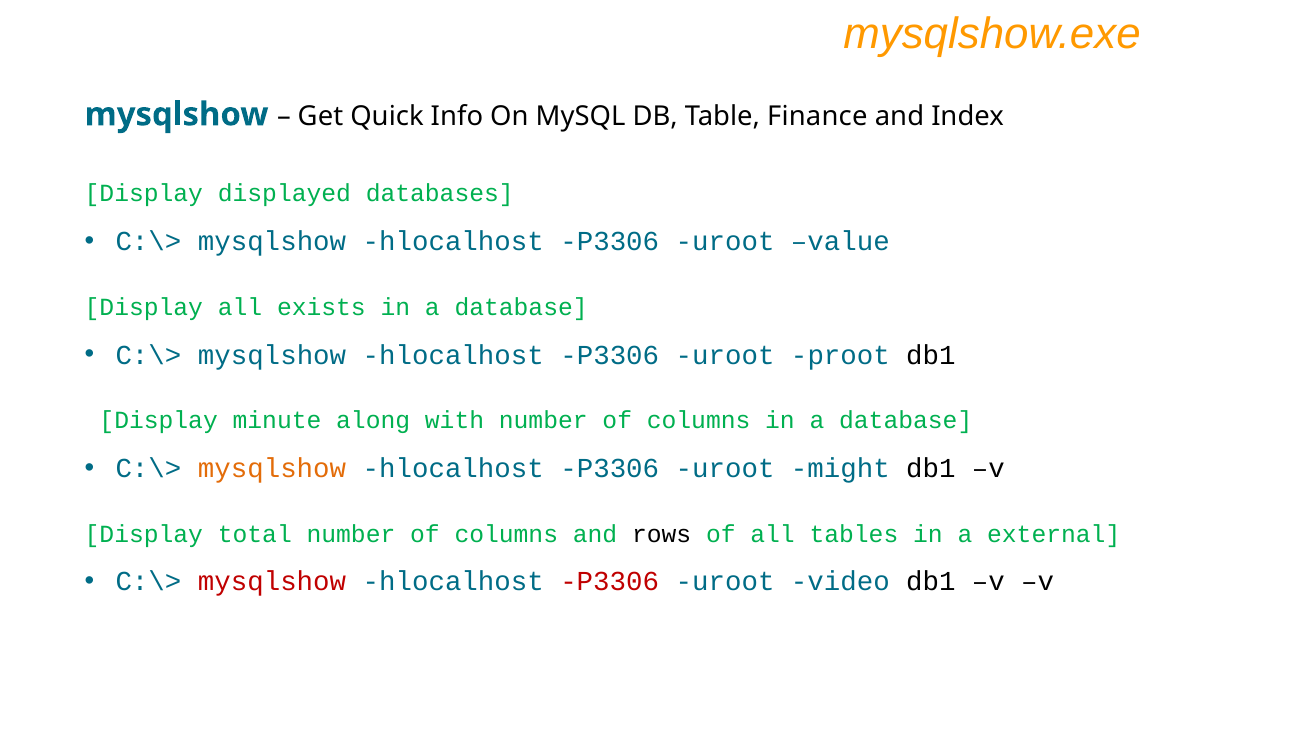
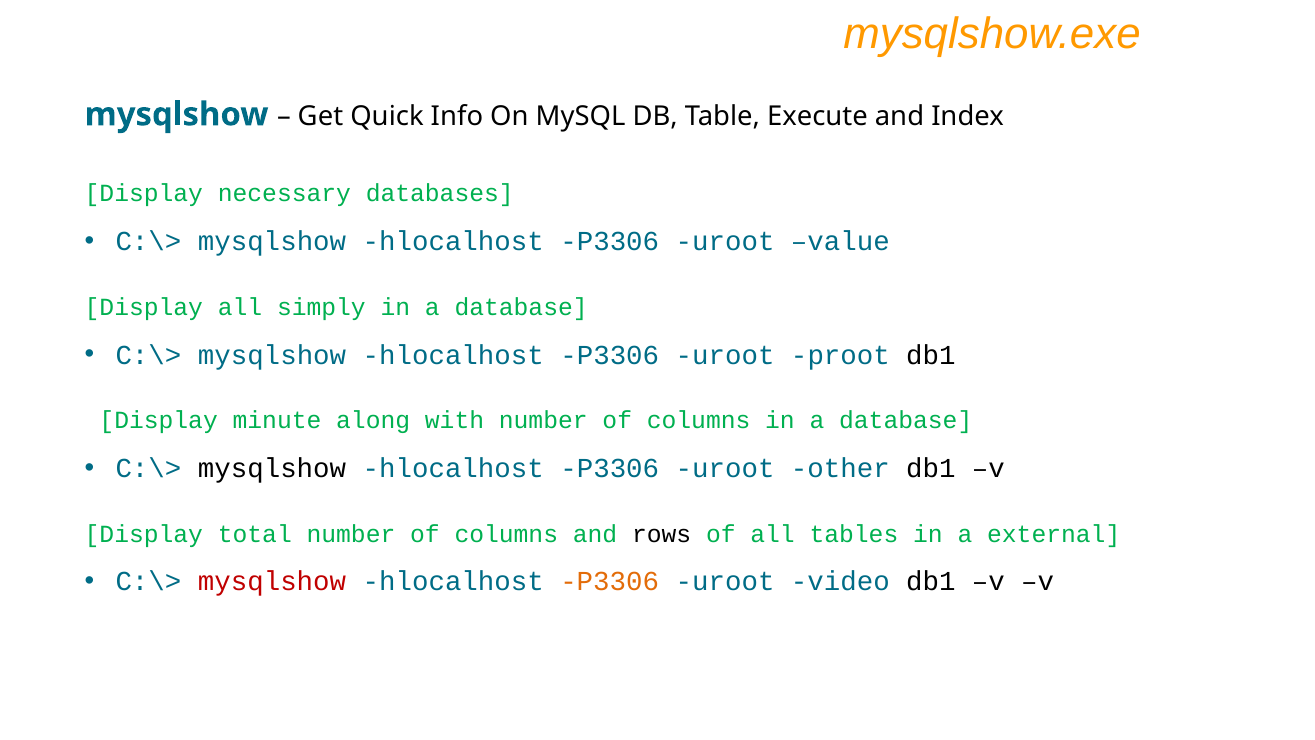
Finance: Finance -> Execute
displayed: displayed -> necessary
exists: exists -> simply
mysqlshow at (272, 468) colour: orange -> black
might: might -> other
P3306 at (610, 582) colour: red -> orange
